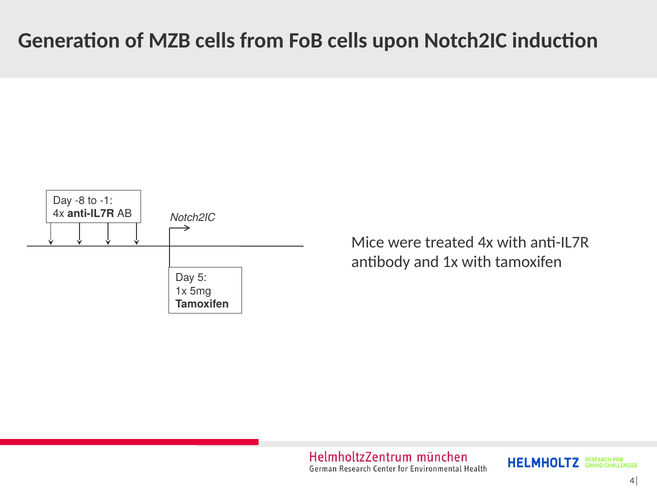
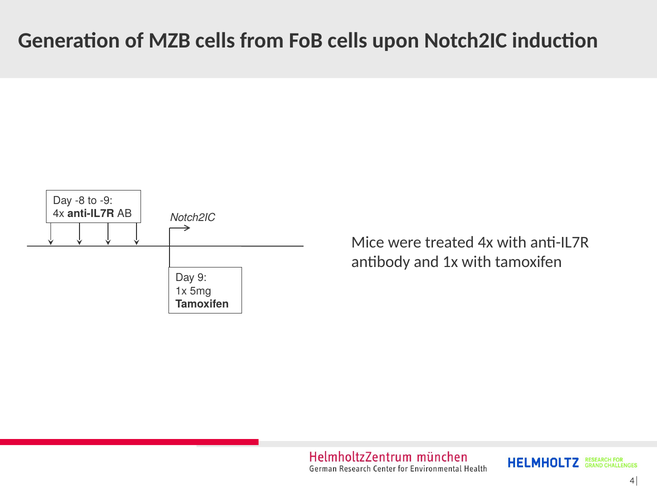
-1: -1 -> -9
5: 5 -> 9
